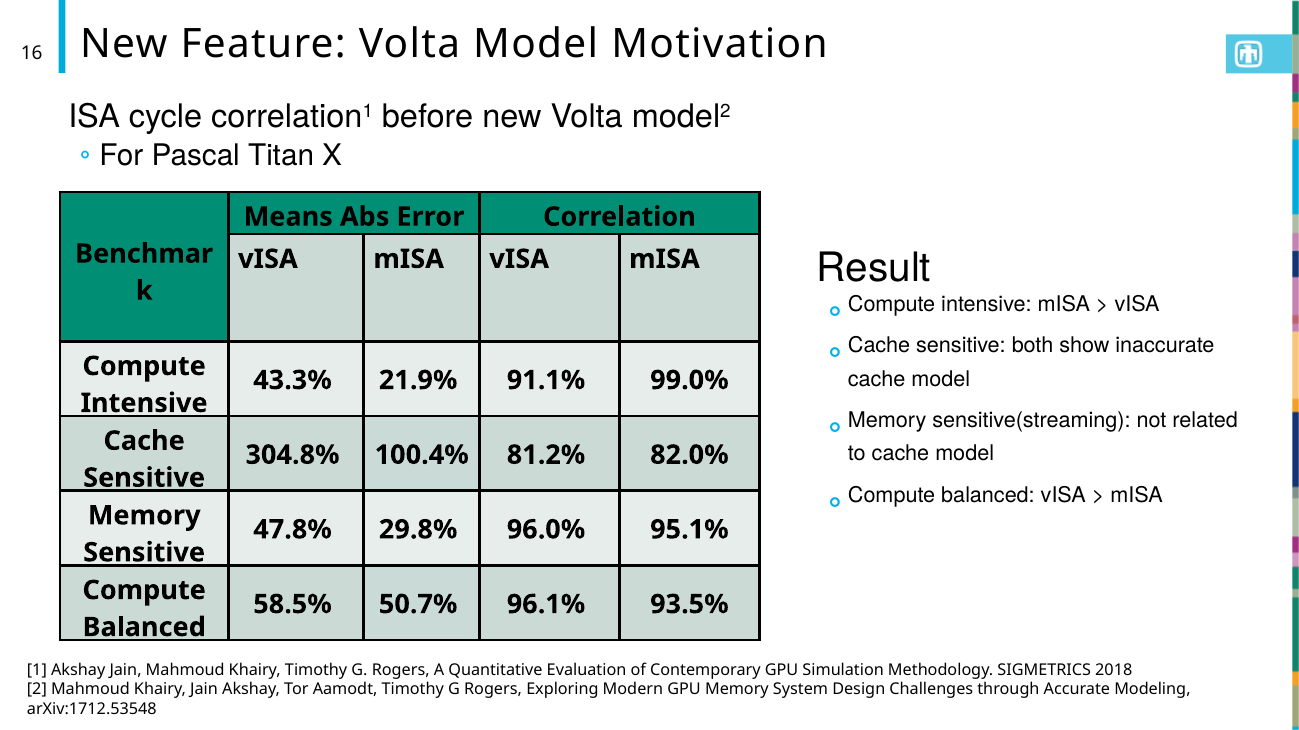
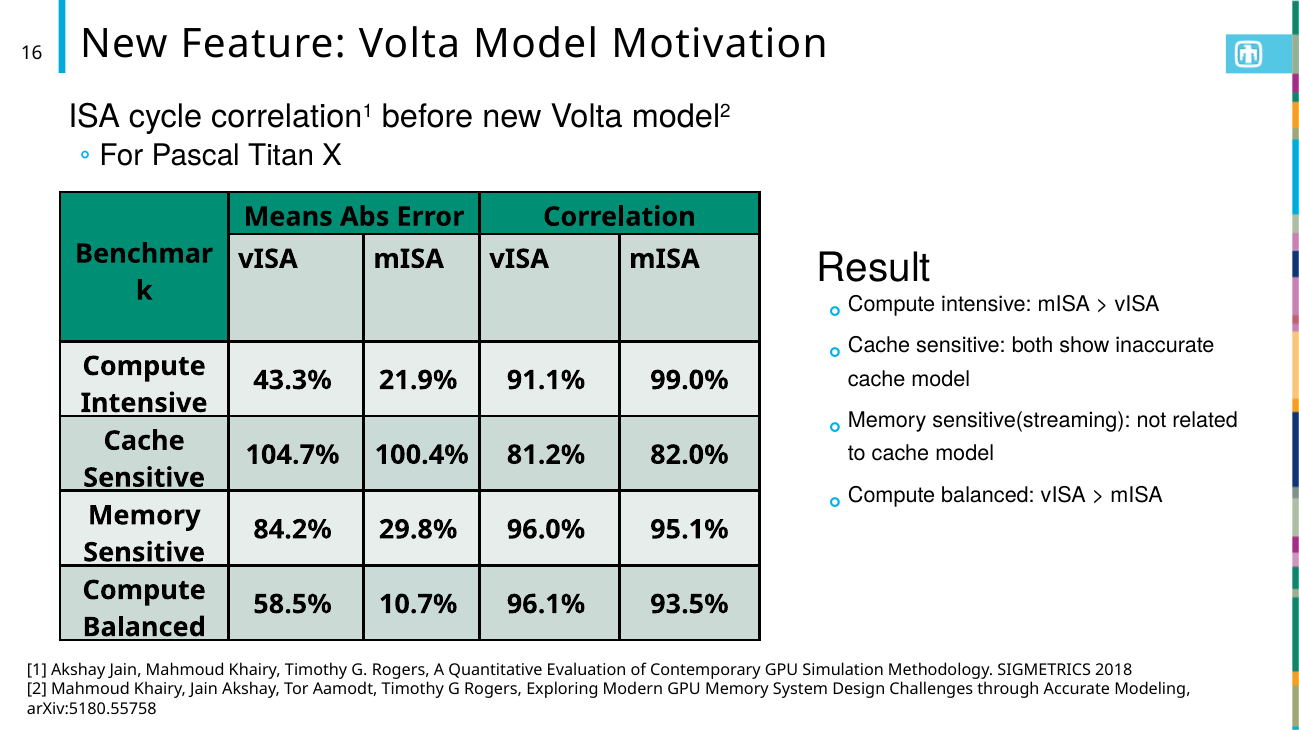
304.8%: 304.8% -> 104.7%
47.8%: 47.8% -> 84.2%
50.7%: 50.7% -> 10.7%
arXiv:1712.53548: arXiv:1712.53548 -> arXiv:5180.55758
